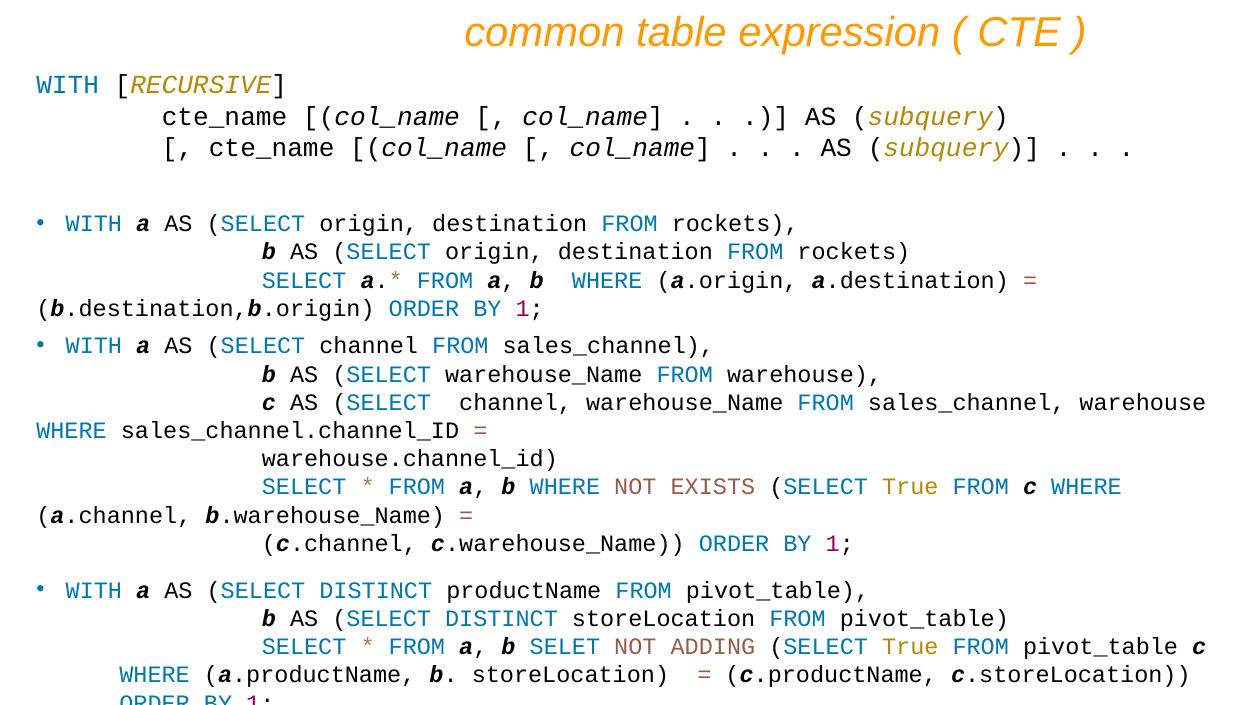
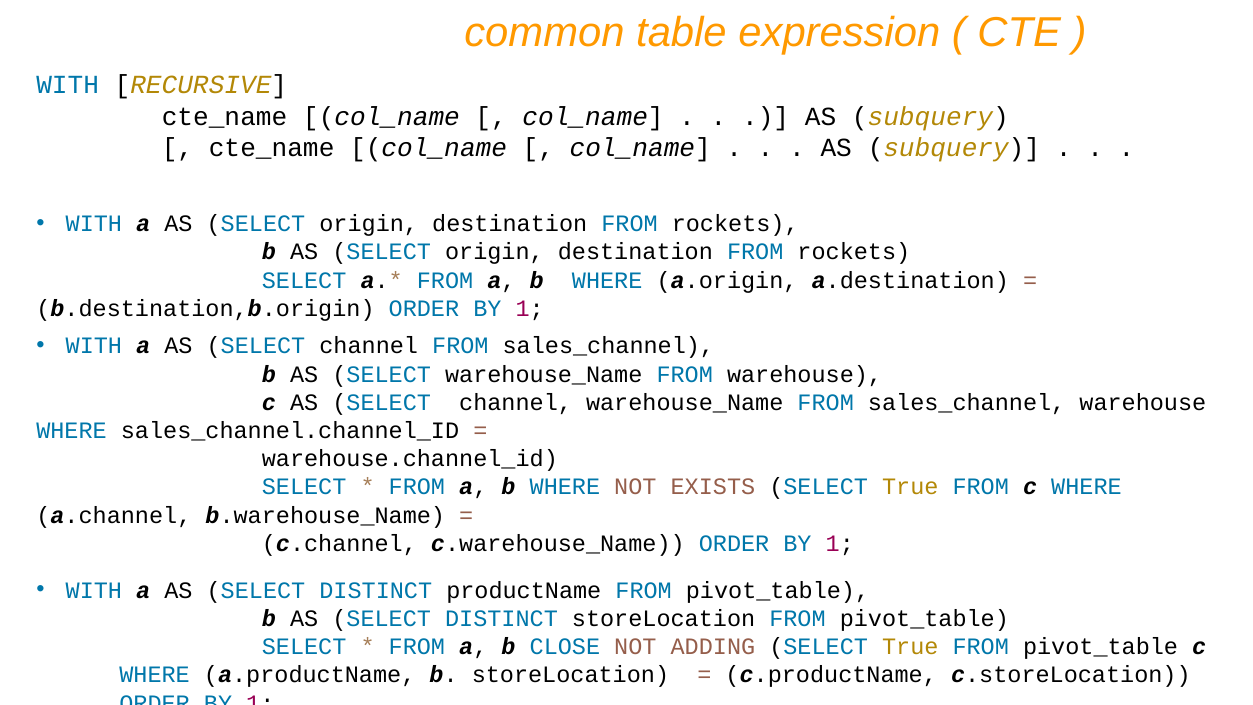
SELET: SELET -> CLOSE
